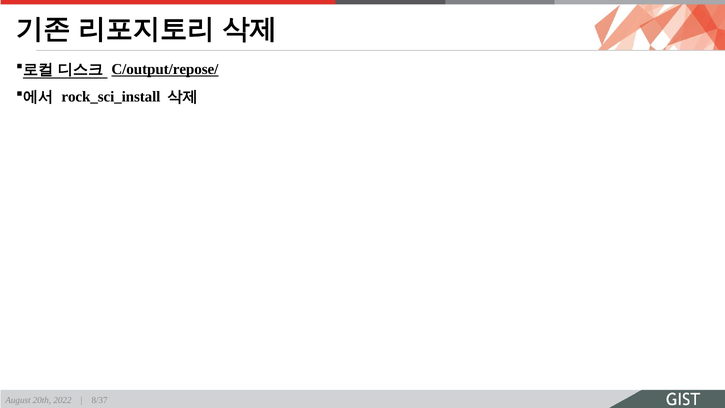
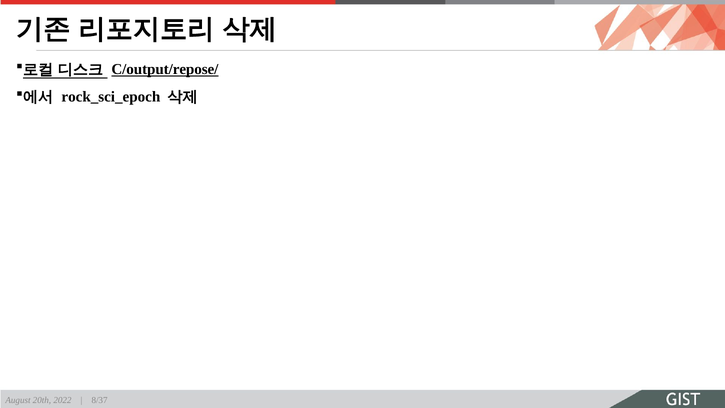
rock_sci_install: rock_sci_install -> rock_sci_epoch
